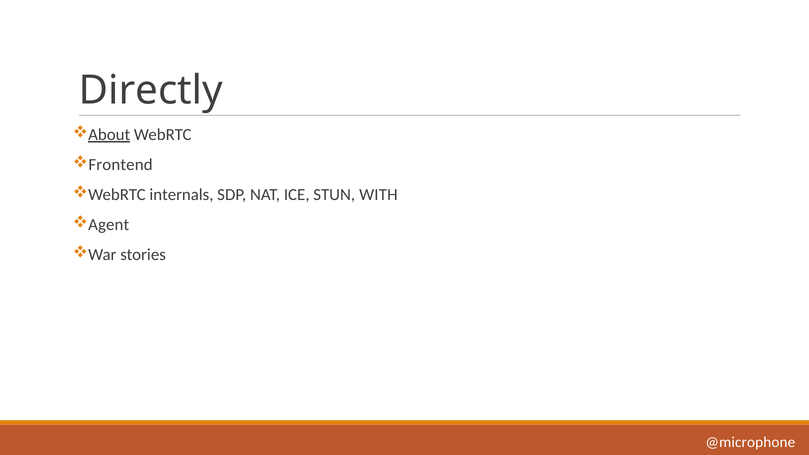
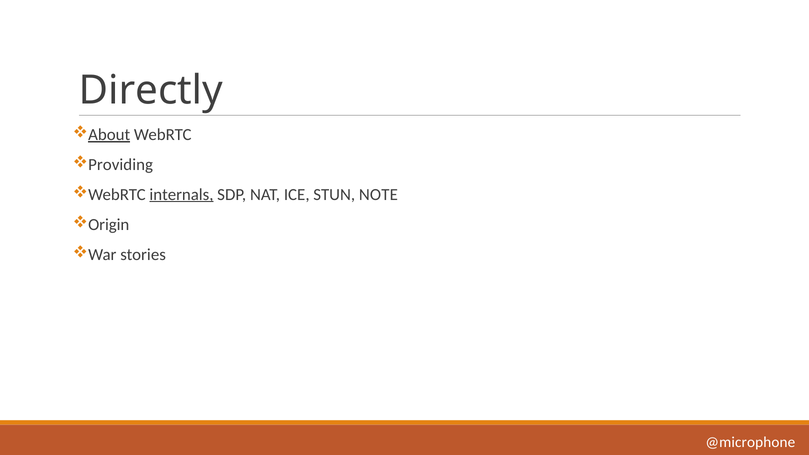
Frontend: Frontend -> Providing
internals underline: none -> present
WITH: WITH -> NOTE
Agent: Agent -> Origin
